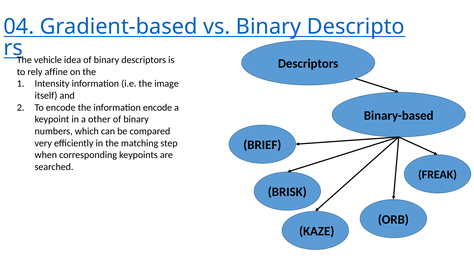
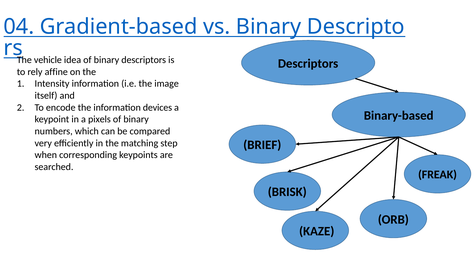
information encode: encode -> devices
other: other -> pixels
